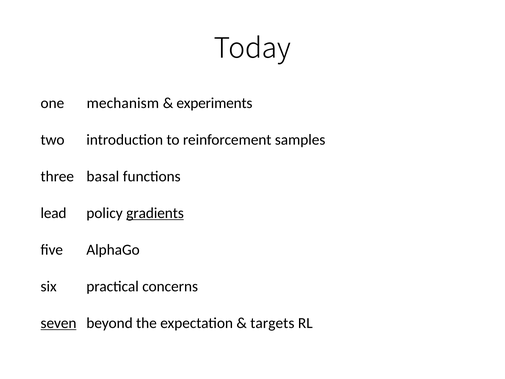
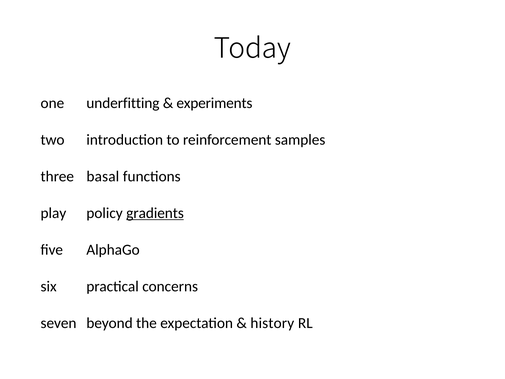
mechanism: mechanism -> underfitting
lead: lead -> play
seven underline: present -> none
targets: targets -> history
